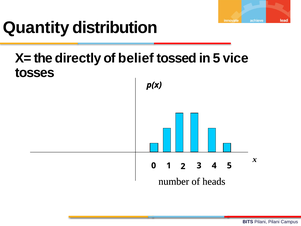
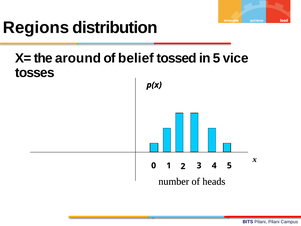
Quantity: Quantity -> Regions
directly: directly -> around
